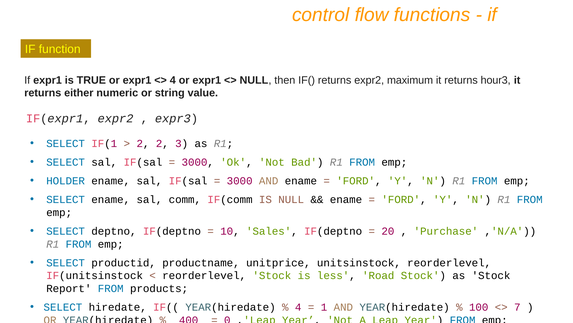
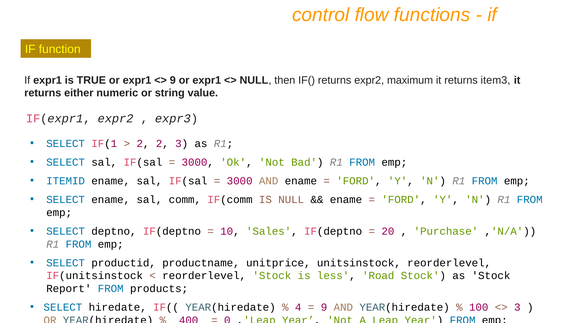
4 at (173, 80): 4 -> 9
hour3: hour3 -> item3
HOLDER: HOLDER -> ITEMID
1 at (324, 307): 1 -> 9
7 at (517, 307): 7 -> 3
